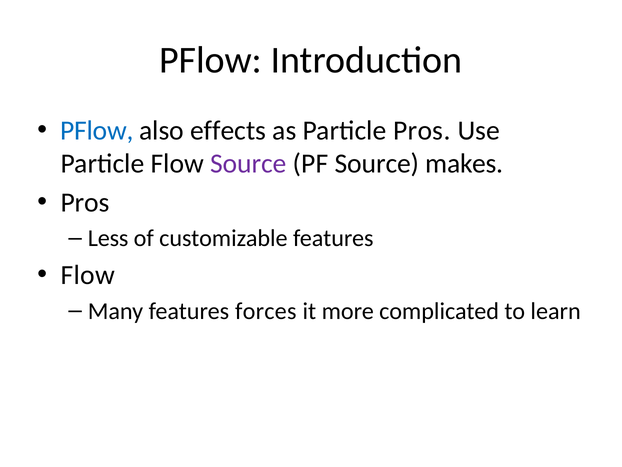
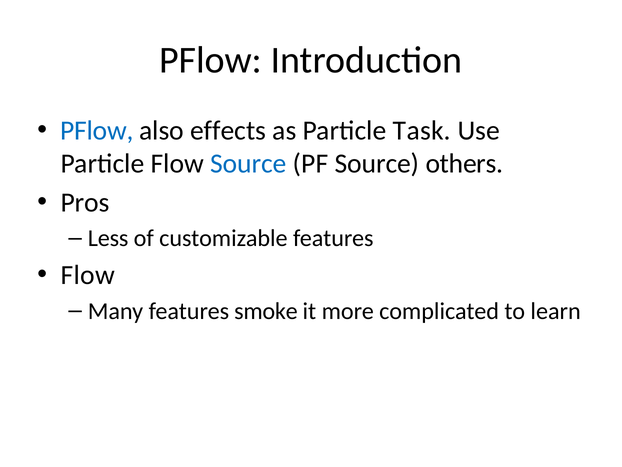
Particle Pros: Pros -> Task
Source at (248, 164) colour: purple -> blue
makes: makes -> others
forces: forces -> smoke
